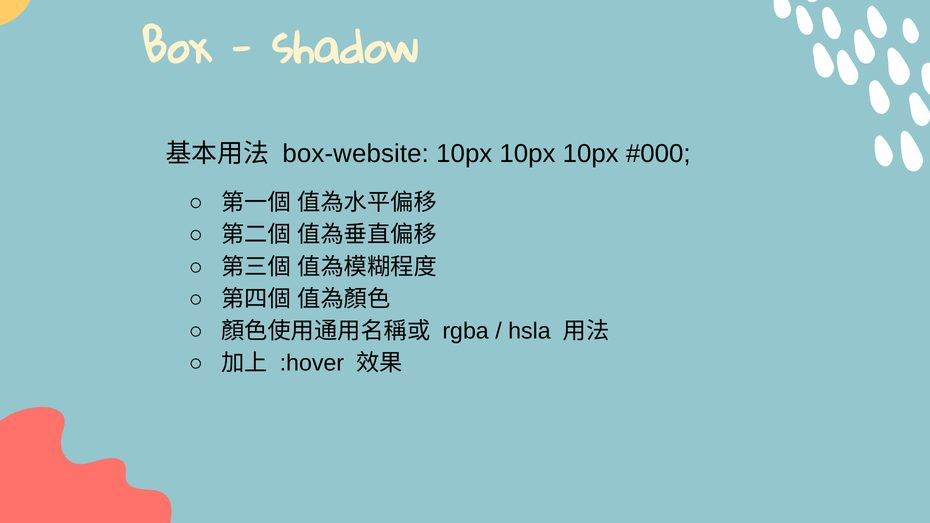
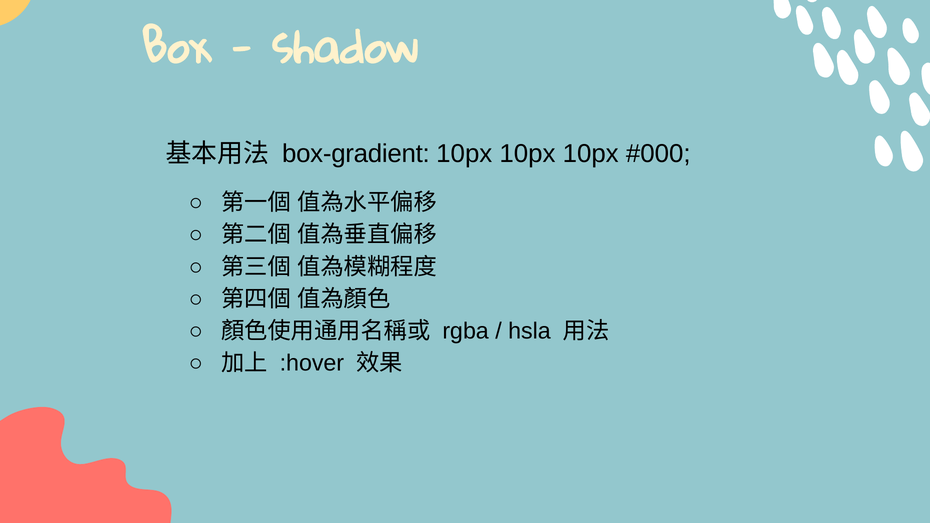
box-website: box-website -> box-gradient
